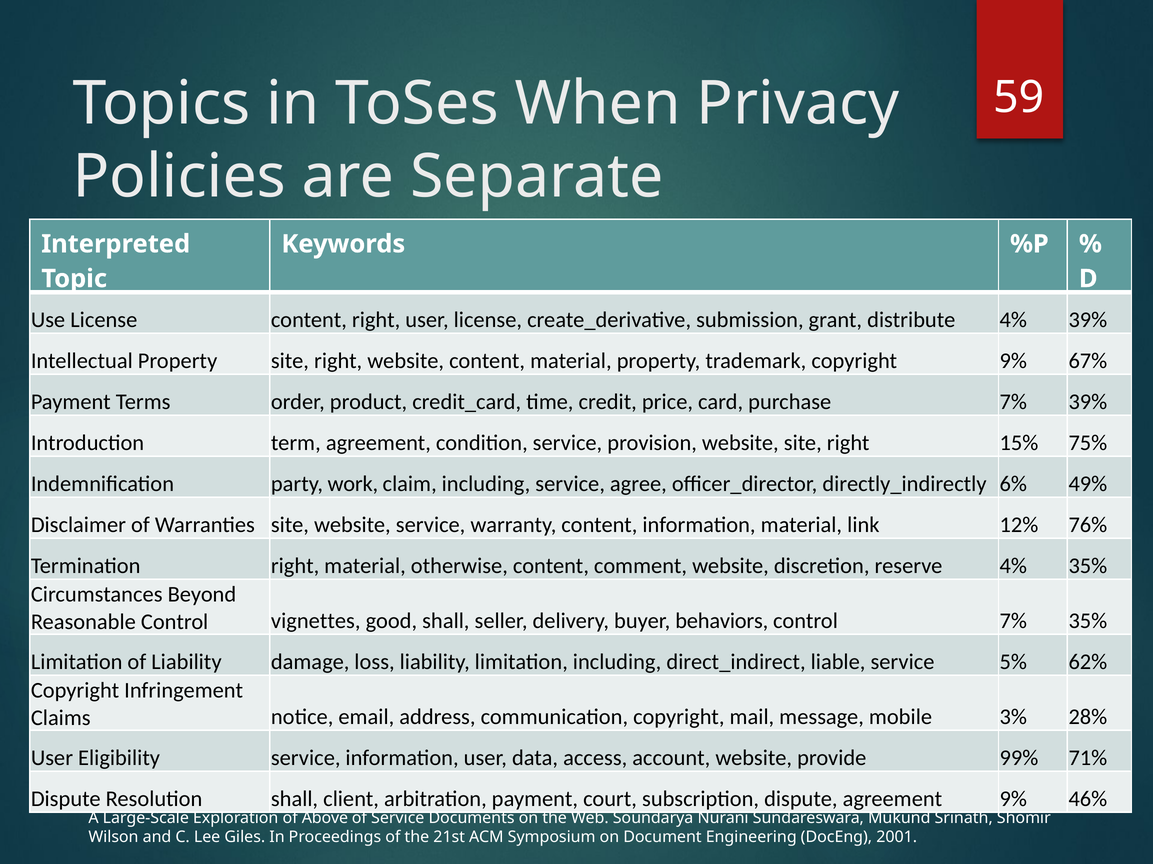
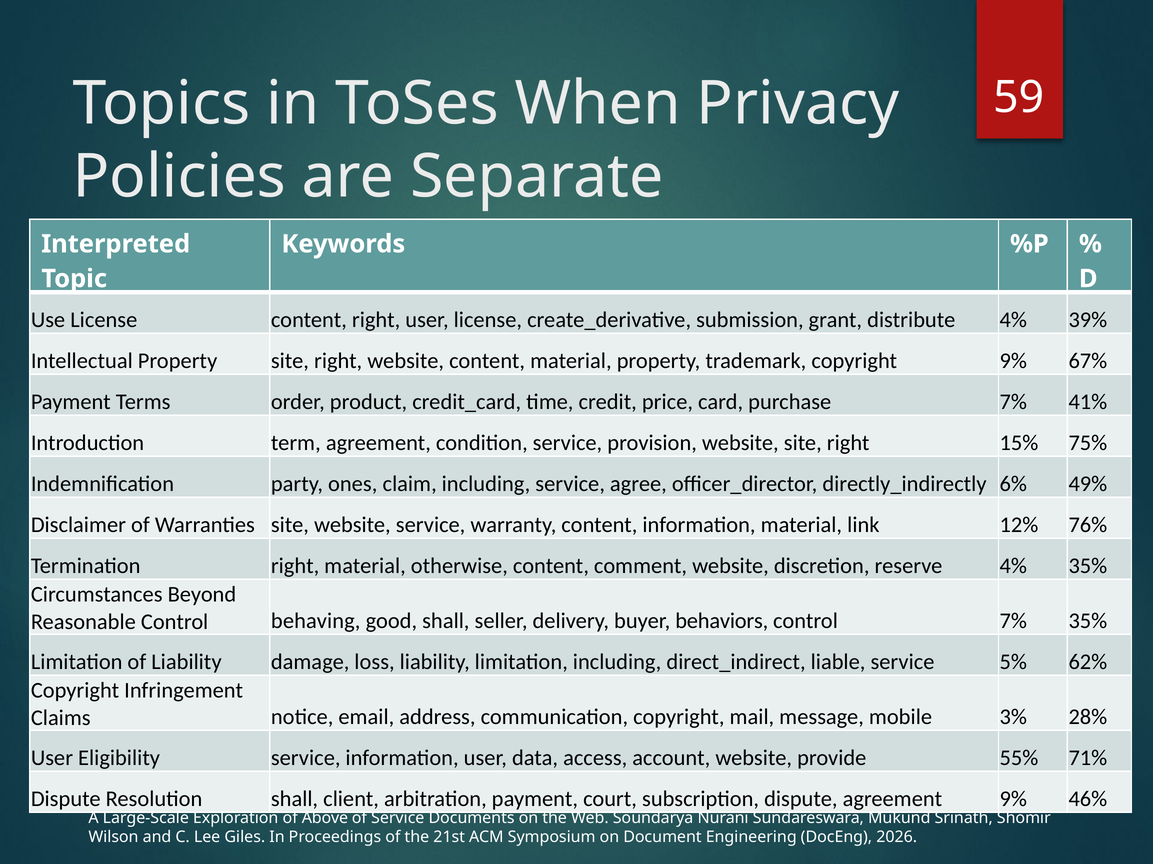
7% 39%: 39% -> 41%
work: work -> ones
vignettes: vignettes -> behaving
99%: 99% -> 55%
2001: 2001 -> 2026
